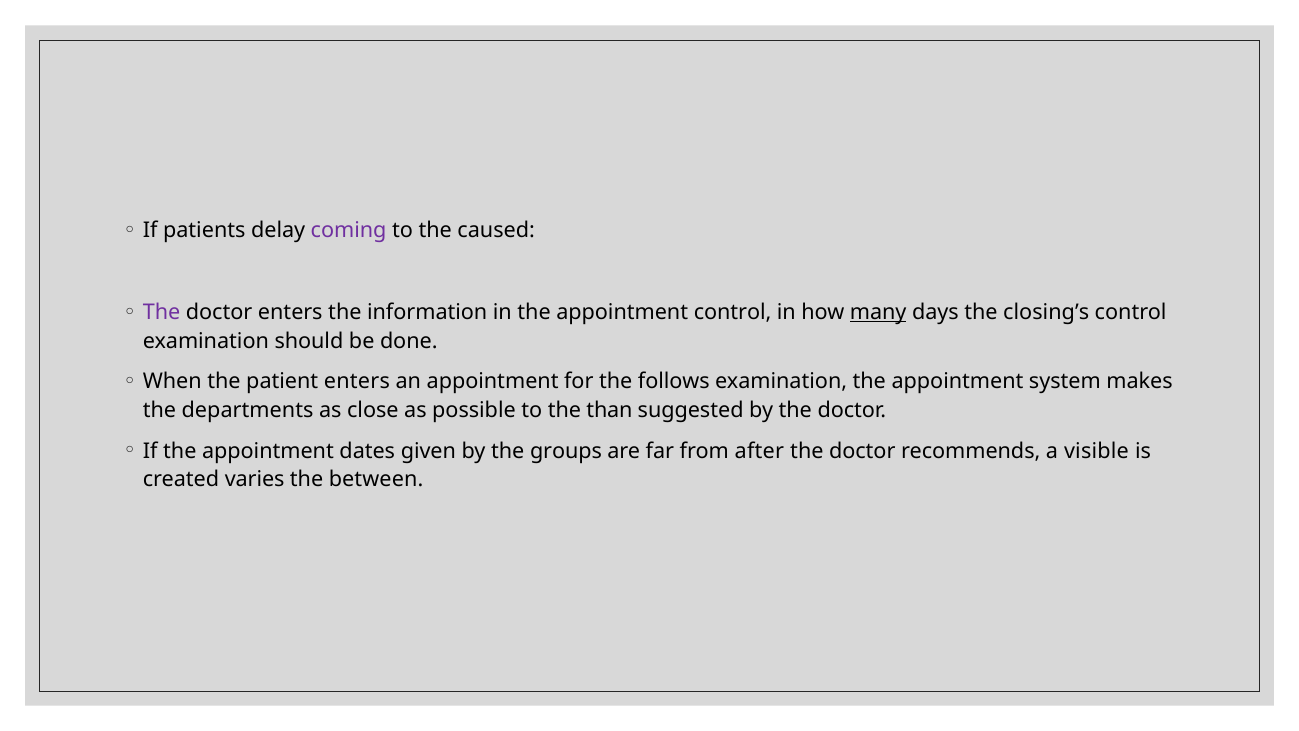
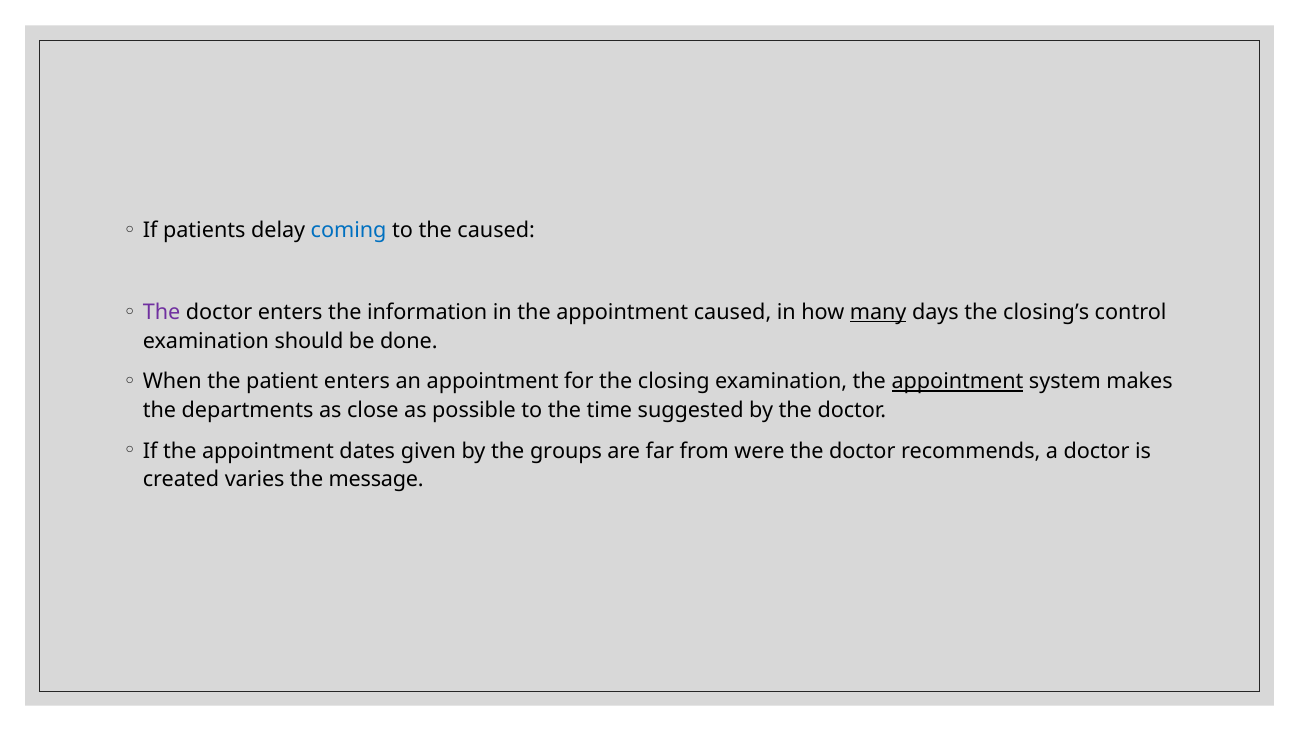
coming colour: purple -> blue
appointment control: control -> caused
follows: follows -> closing
appointment at (958, 381) underline: none -> present
than: than -> time
after: after -> were
a visible: visible -> doctor
between: between -> message
